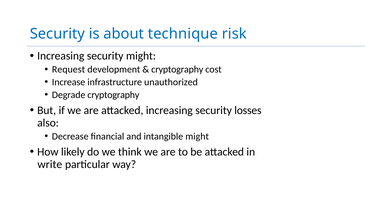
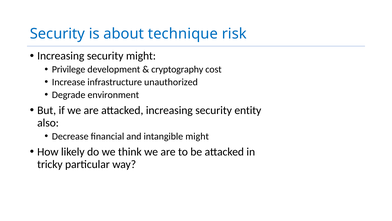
Request: Request -> Privilege
Degrade cryptography: cryptography -> environment
losses: losses -> entity
write: write -> tricky
